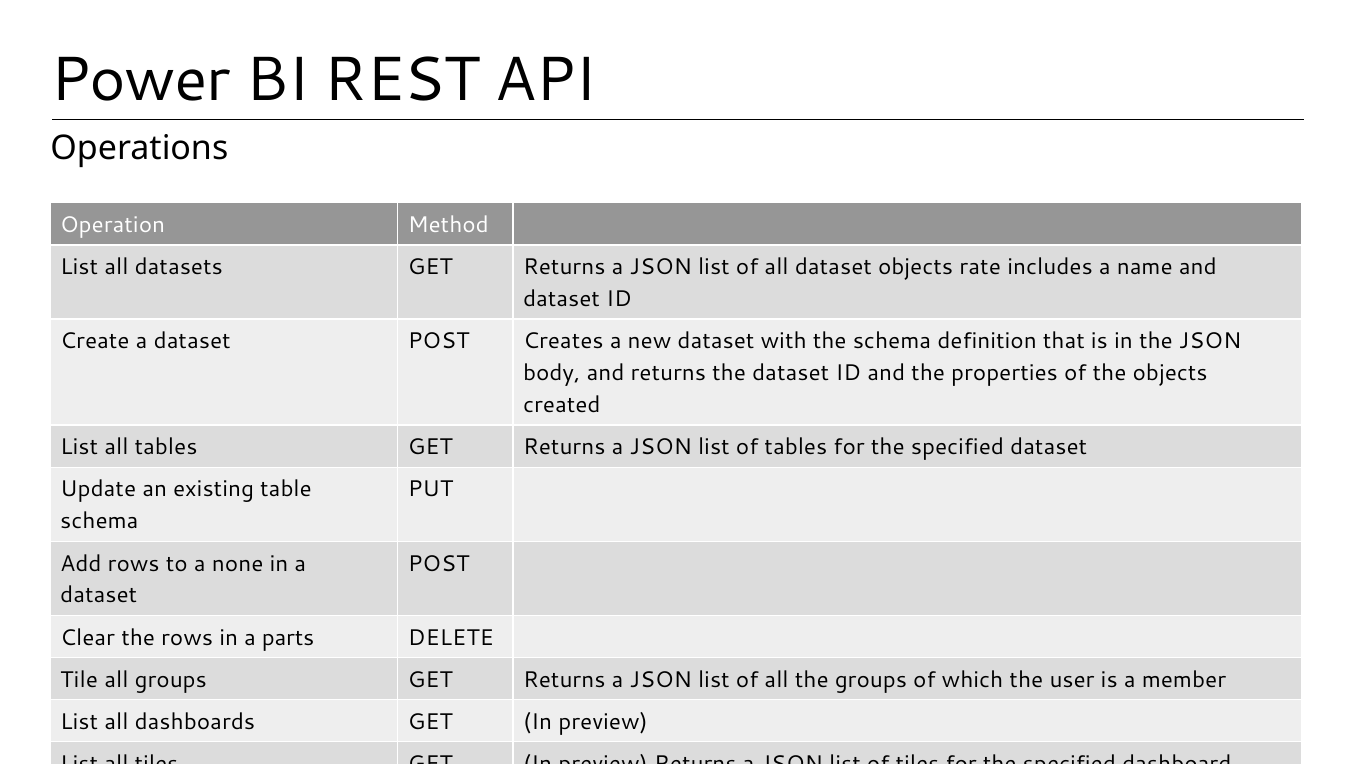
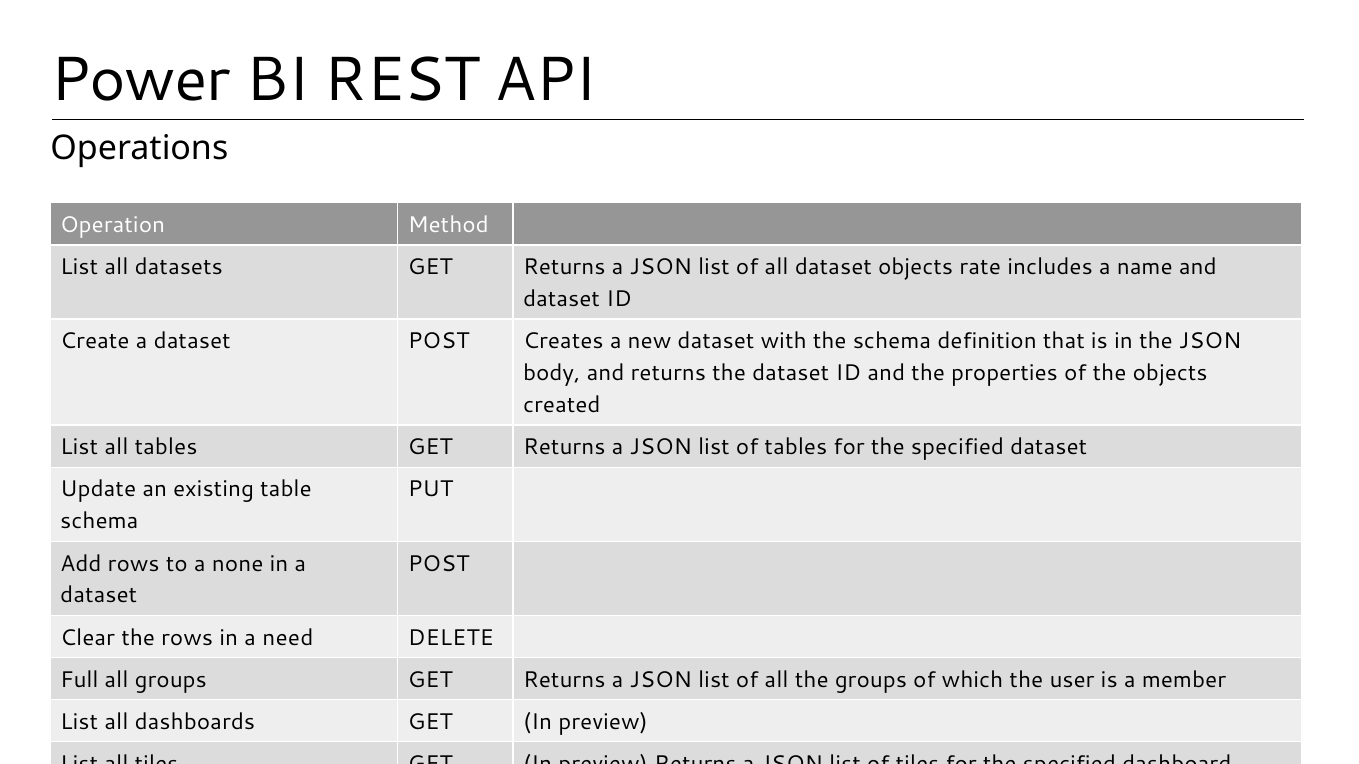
parts: parts -> need
Tile: Tile -> Full
